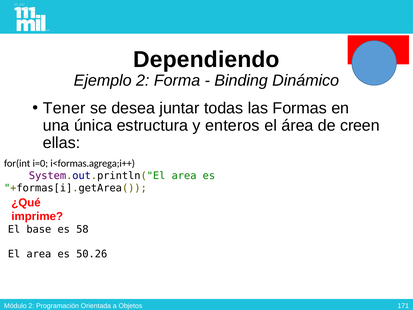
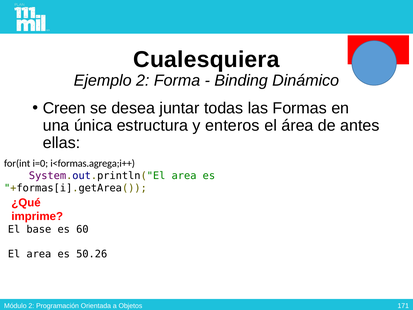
Dependiendo: Dependiendo -> Cualesquiera
Tener: Tener -> Creen
creen: creen -> antes
58: 58 -> 60
